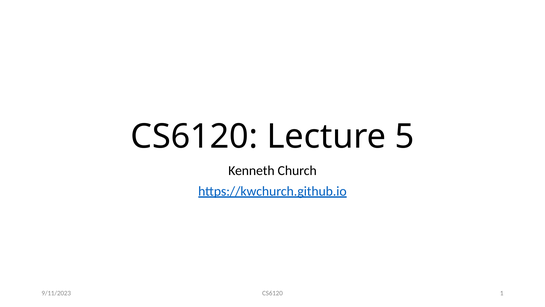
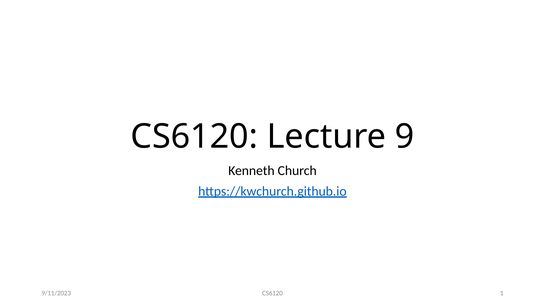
5: 5 -> 9
